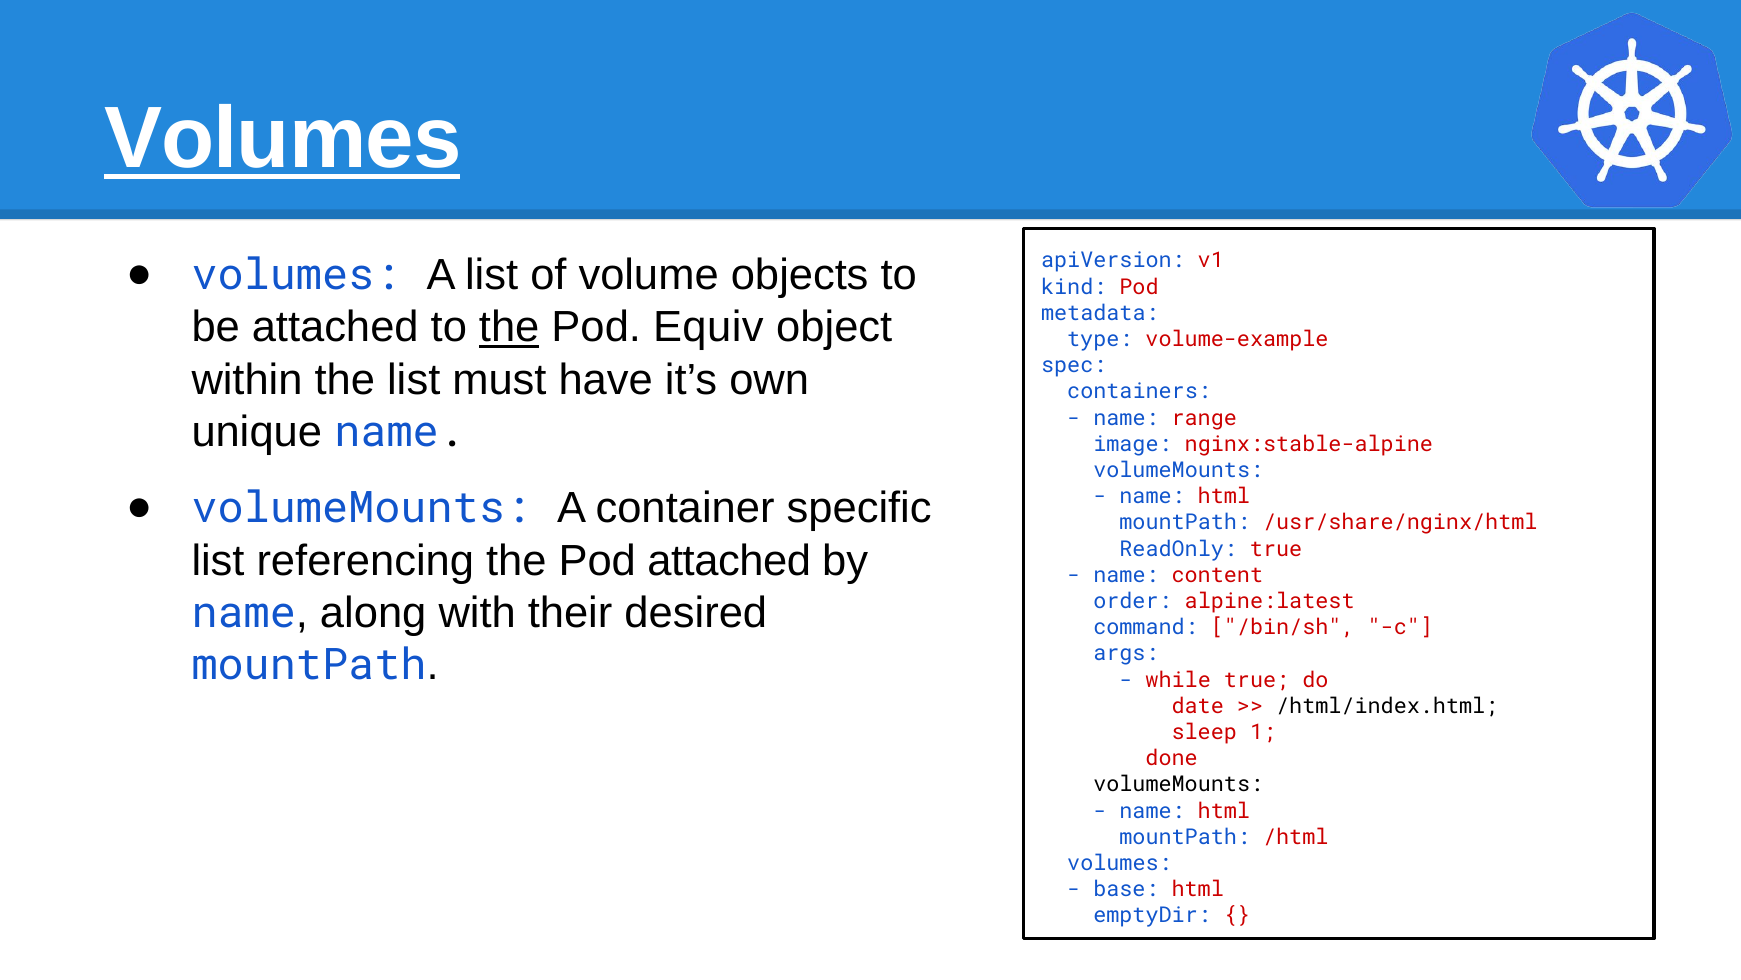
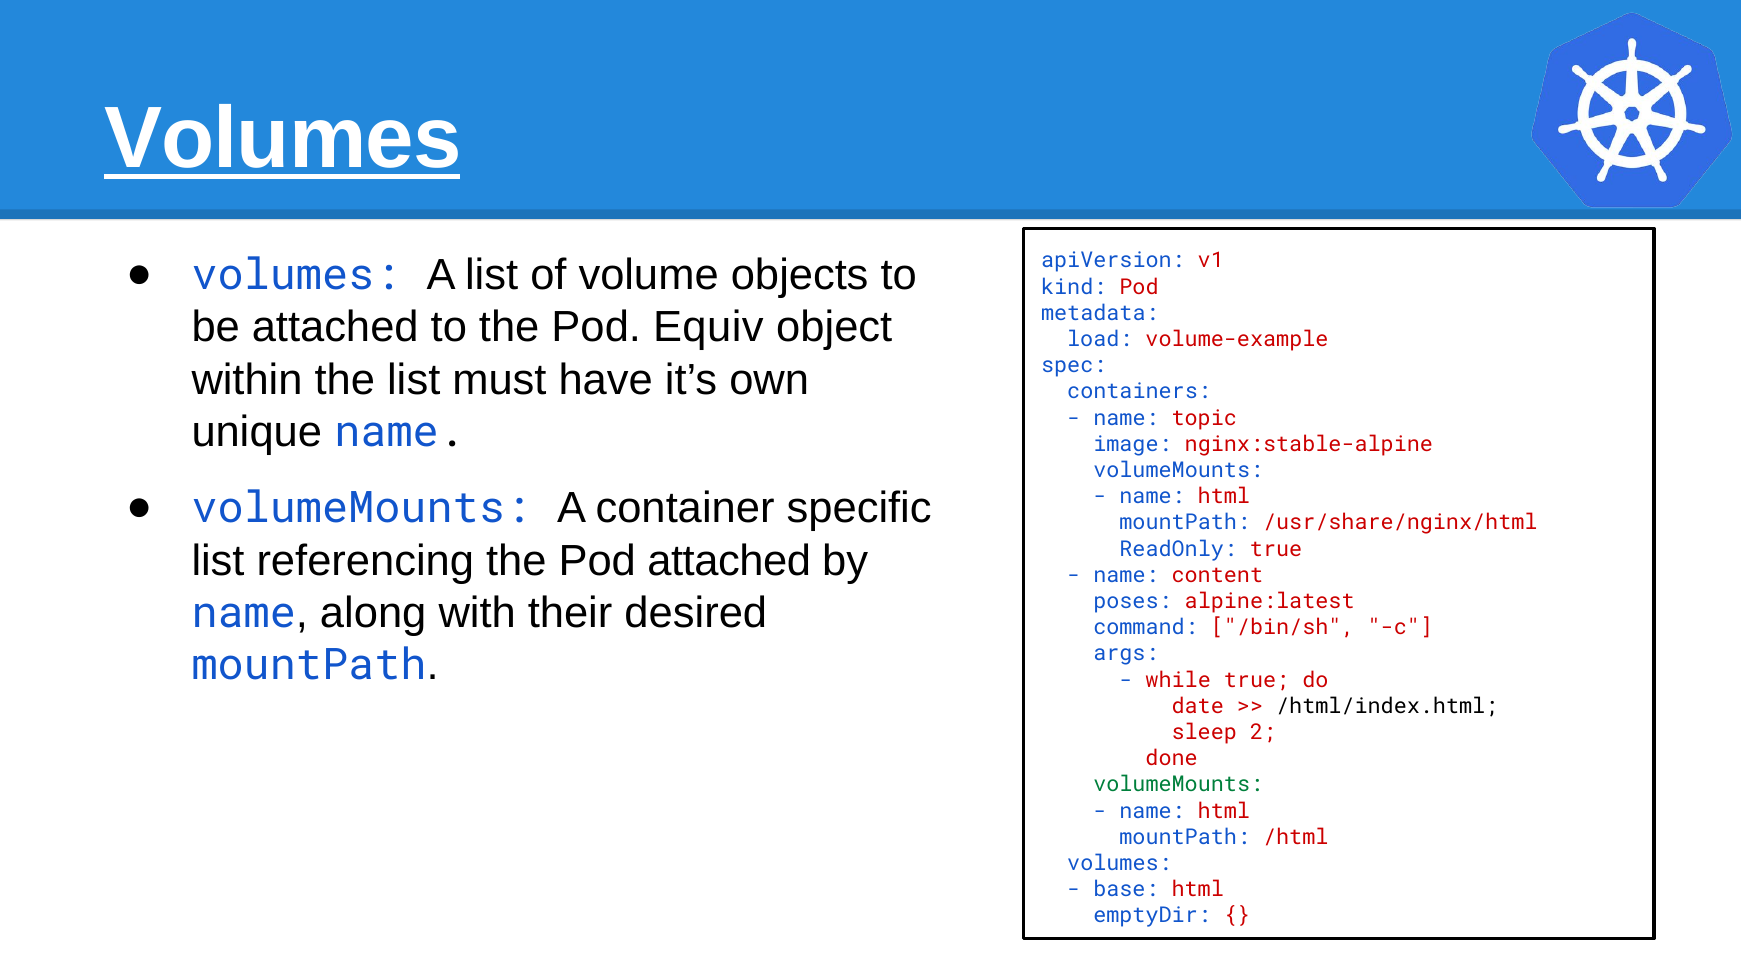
the at (509, 327) underline: present -> none
type: type -> load
range: range -> topic
order: order -> poses
1: 1 -> 2
volumeMounts at (1178, 784) colour: black -> green
